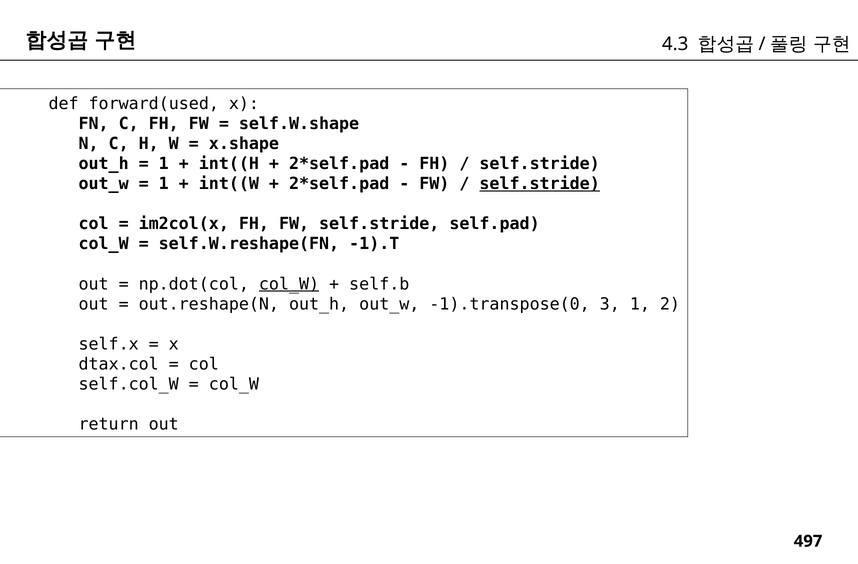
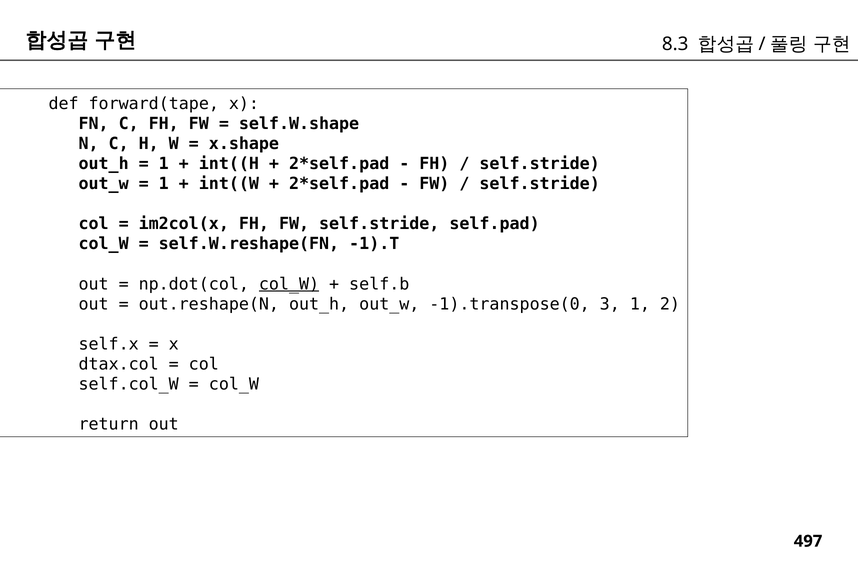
4.3: 4.3 -> 8.3
forward(used: forward(used -> forward(tape
self.stride at (540, 184) underline: present -> none
